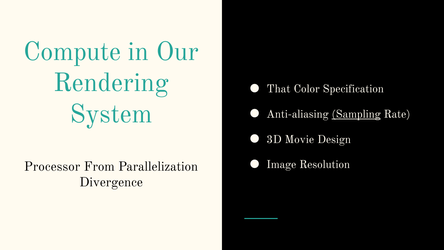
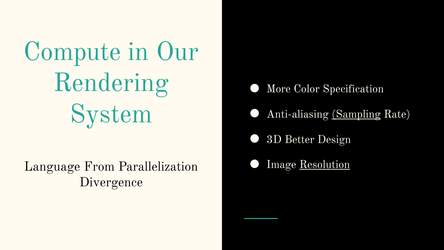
That: That -> More
Movie: Movie -> Better
Resolution underline: none -> present
Processor: Processor -> Language
